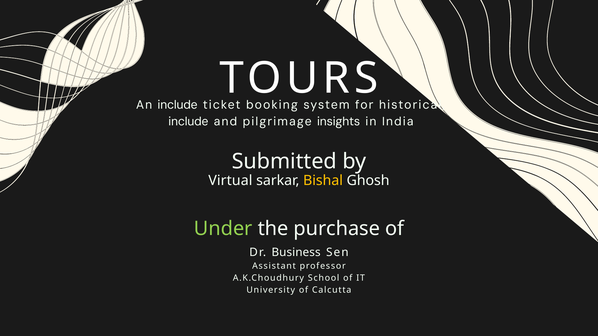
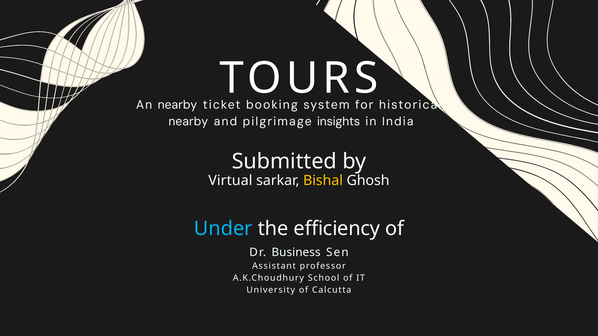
An include: include -> nearby
include at (188, 122): include -> nearby
Under colour: light green -> light blue
purchase: purchase -> efficiency
